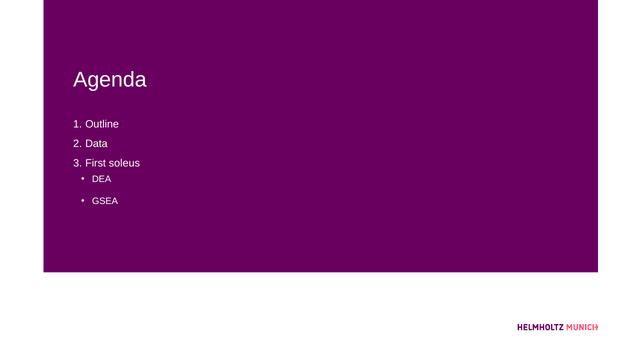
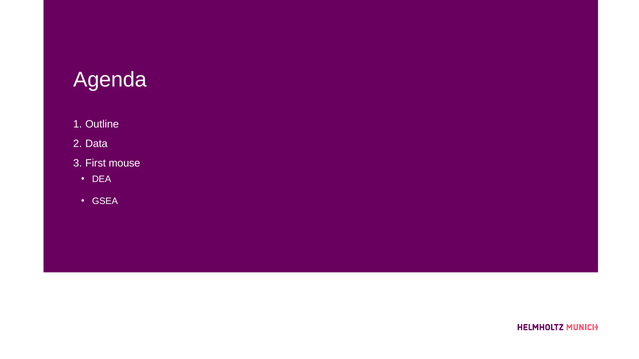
soleus: soleus -> mouse
